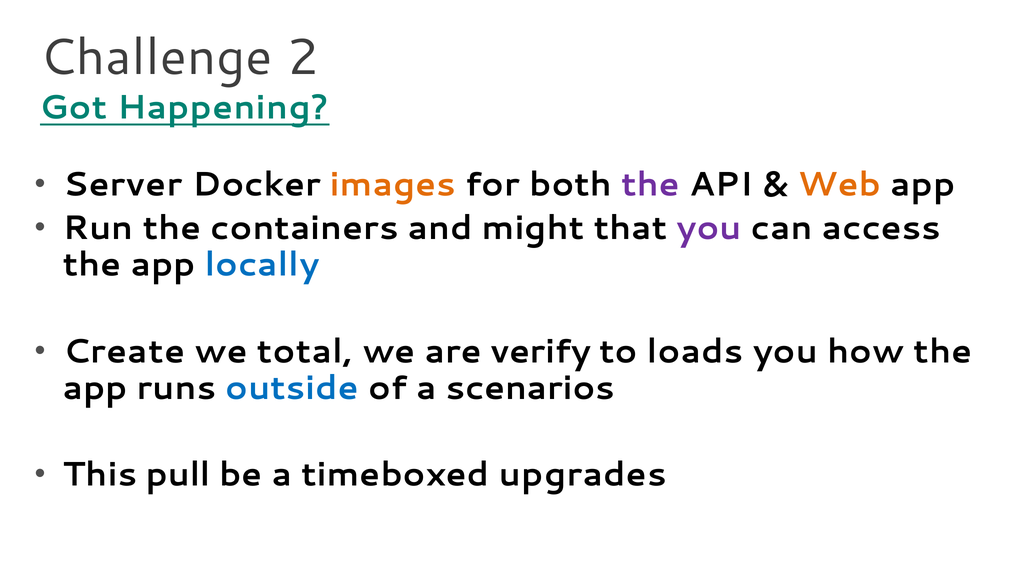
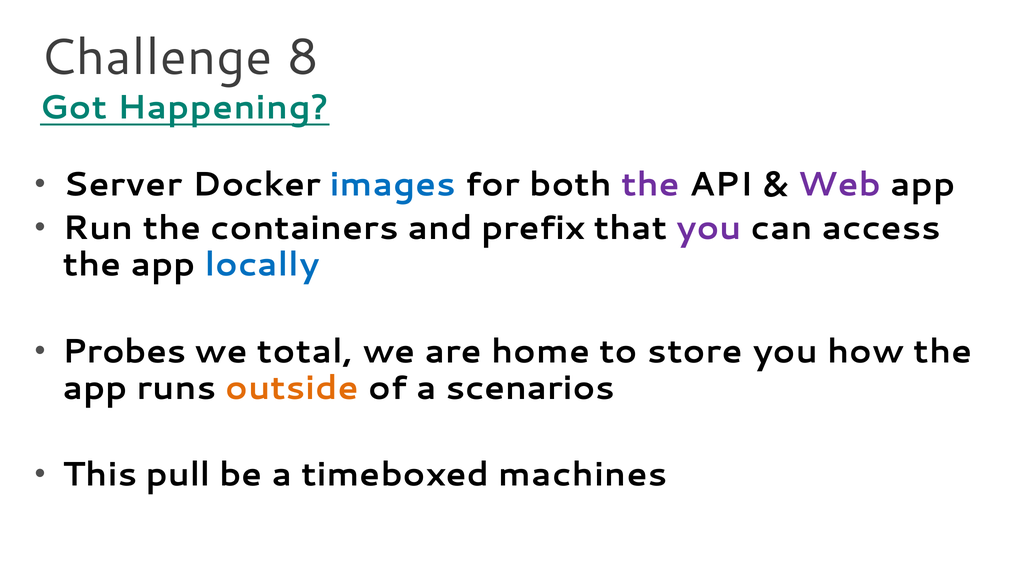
2: 2 -> 8
images colour: orange -> blue
Web colour: orange -> purple
might: might -> prefix
Create: Create -> Probes
verify: verify -> home
loads: loads -> store
outside colour: blue -> orange
upgrades: upgrades -> machines
